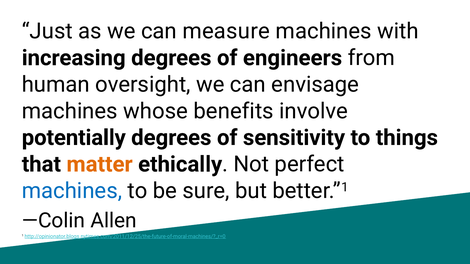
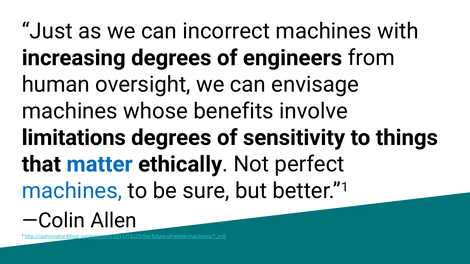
measure: measure -> incorrect
potentially: potentially -> limitations
matter colour: orange -> blue
